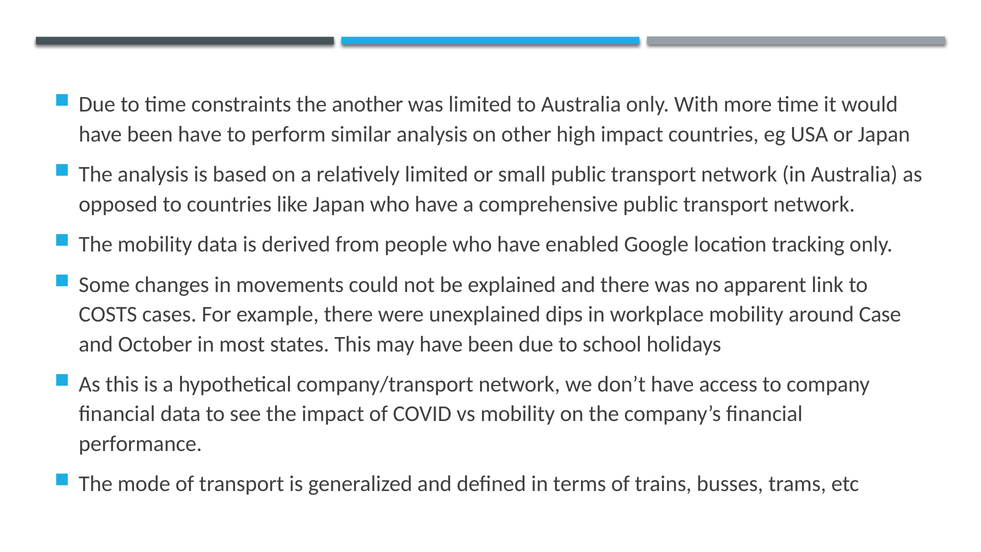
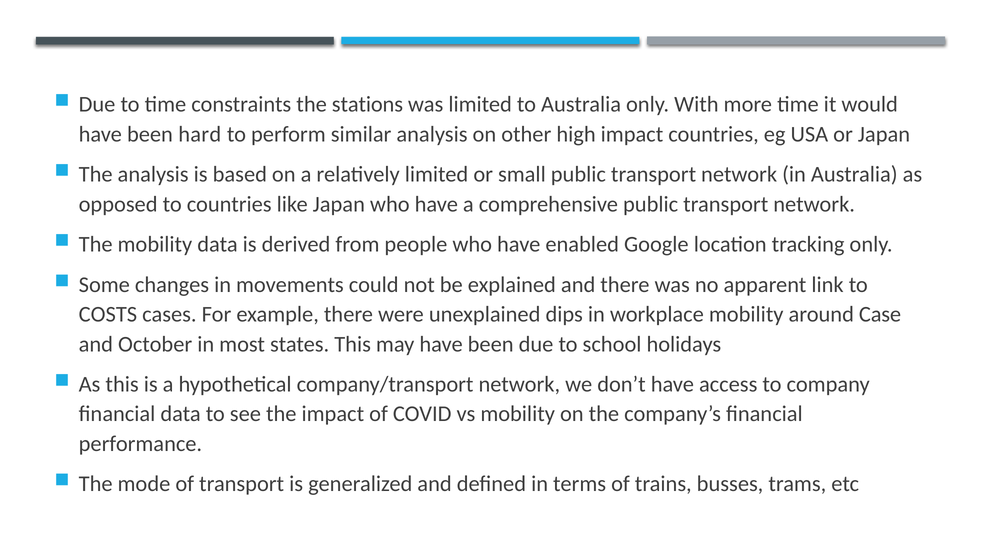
another: another -> stations
been have: have -> hard
